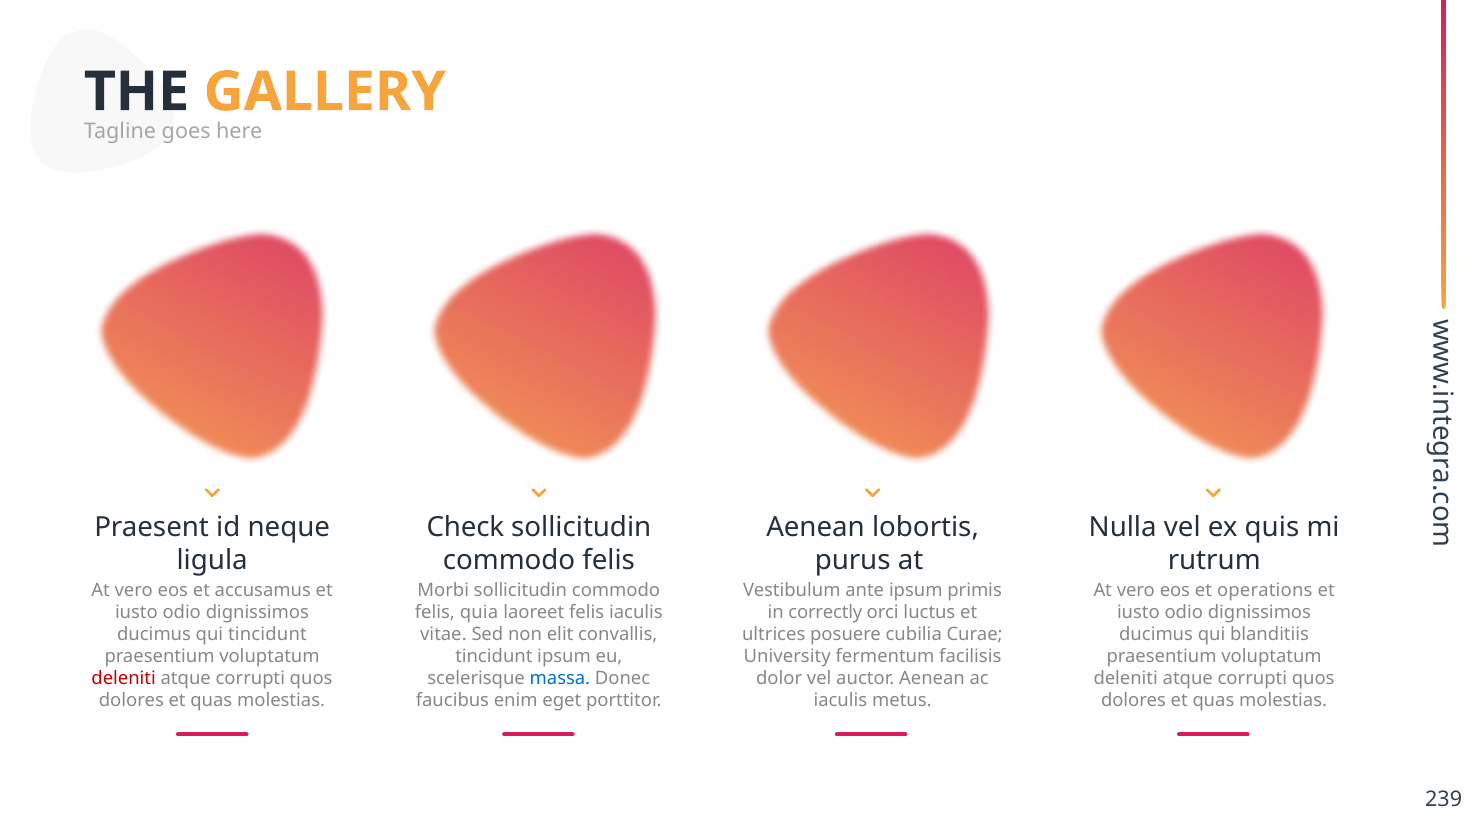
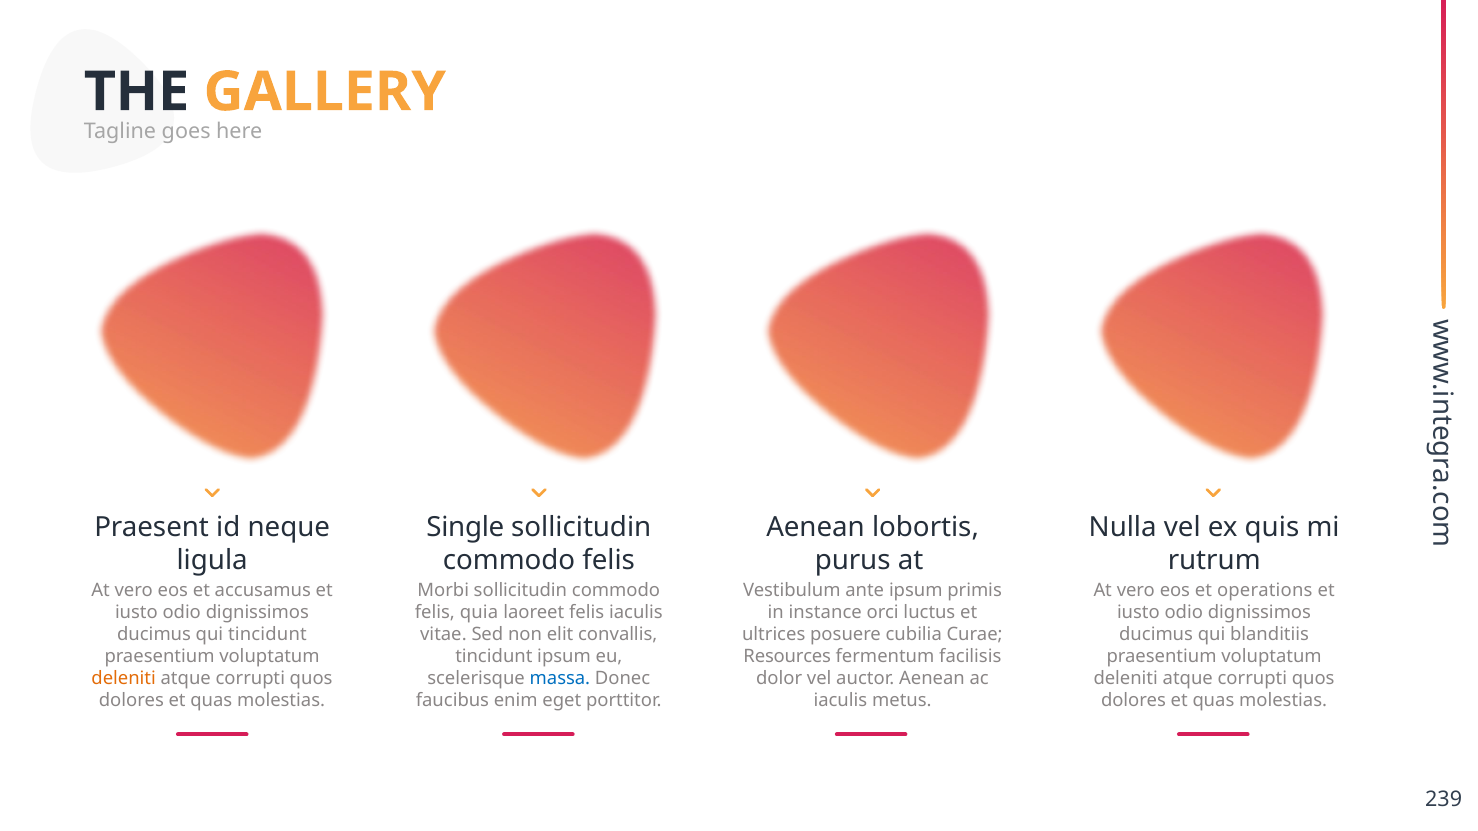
Check: Check -> Single
correctly: correctly -> instance
University: University -> Resources
deleniti at (124, 679) colour: red -> orange
